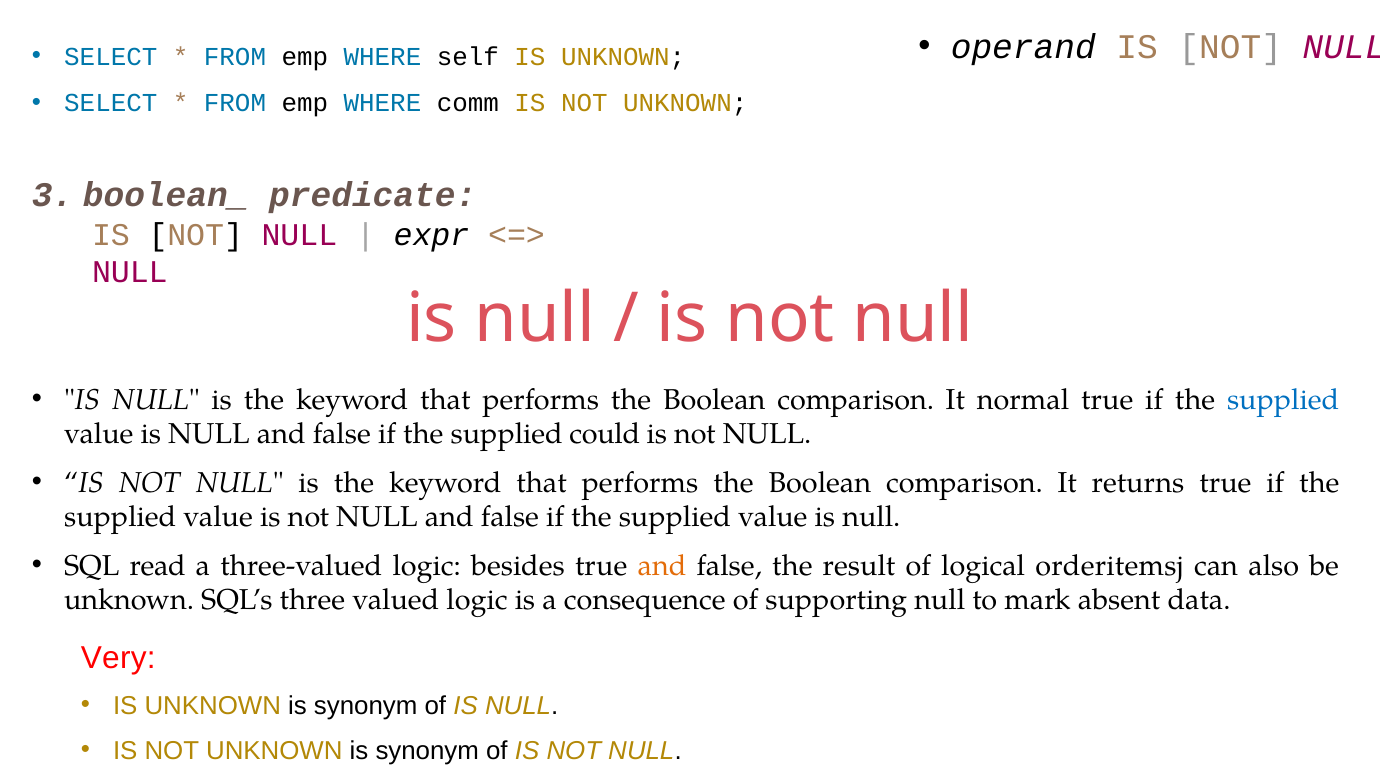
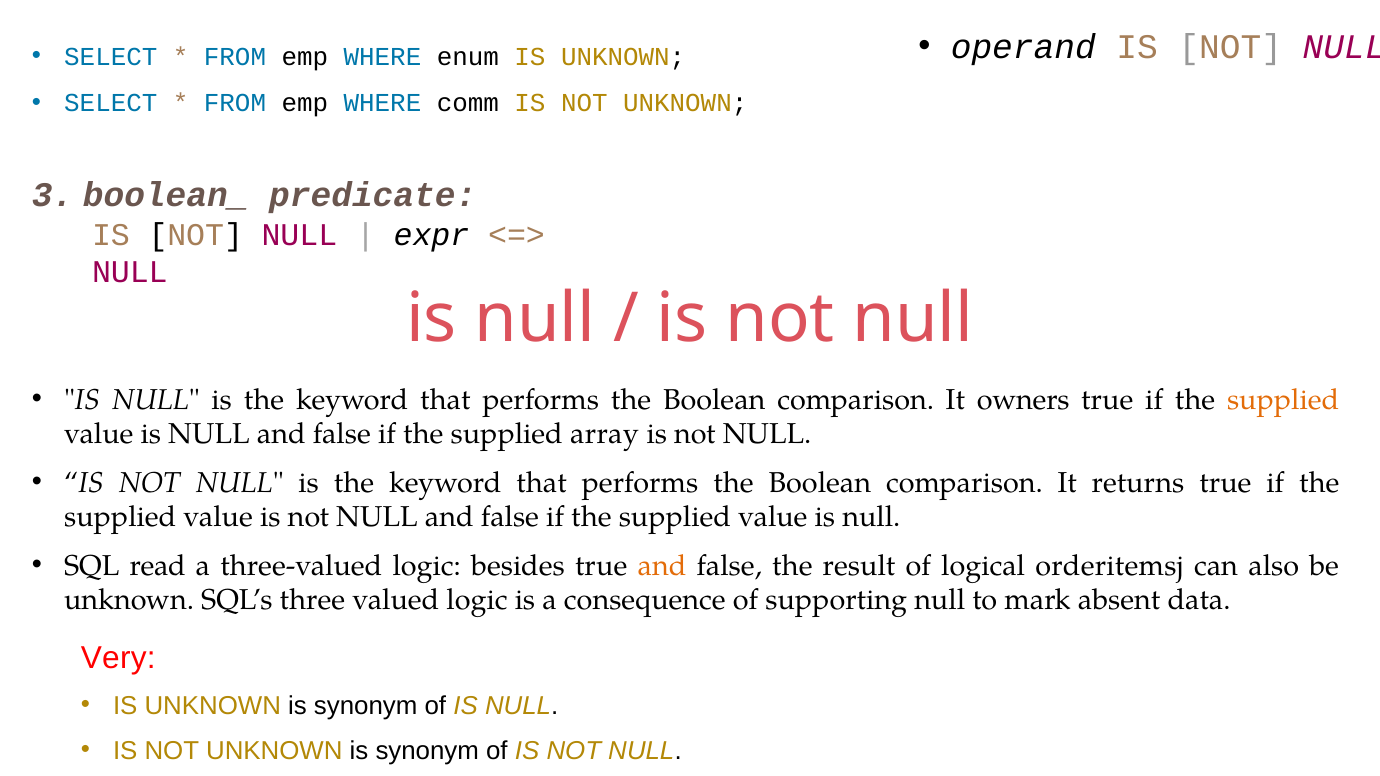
self: self -> enum
normal: normal -> owners
supplied at (1283, 400) colour: blue -> orange
could: could -> array
